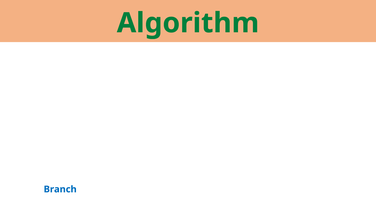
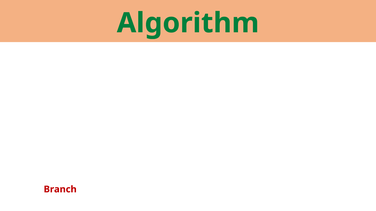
Branch colour: blue -> red
